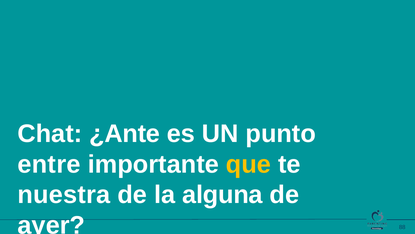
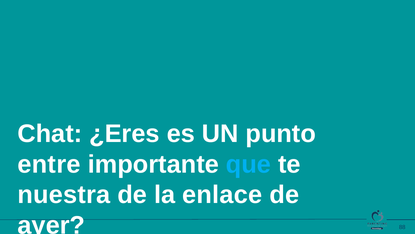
¿Ante: ¿Ante -> ¿Eres
que colour: yellow -> light blue
alguna: alguna -> enlace
